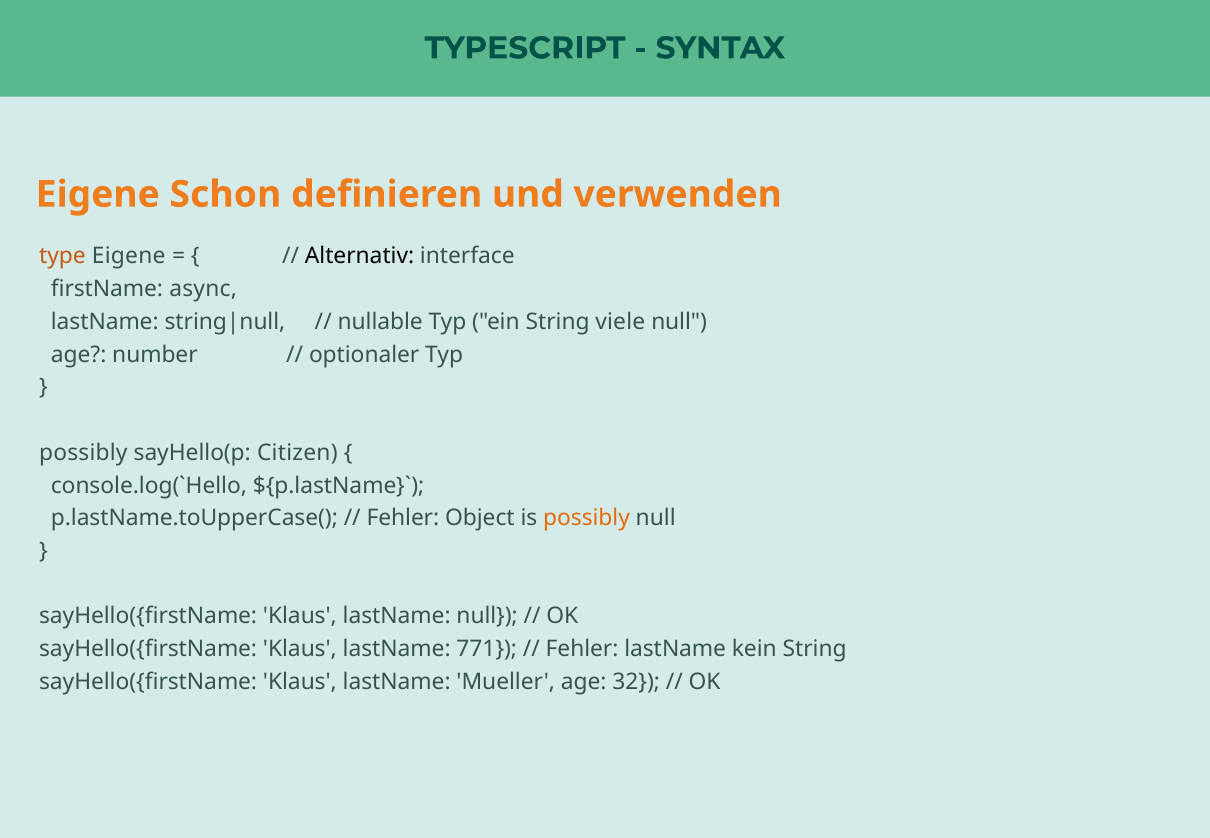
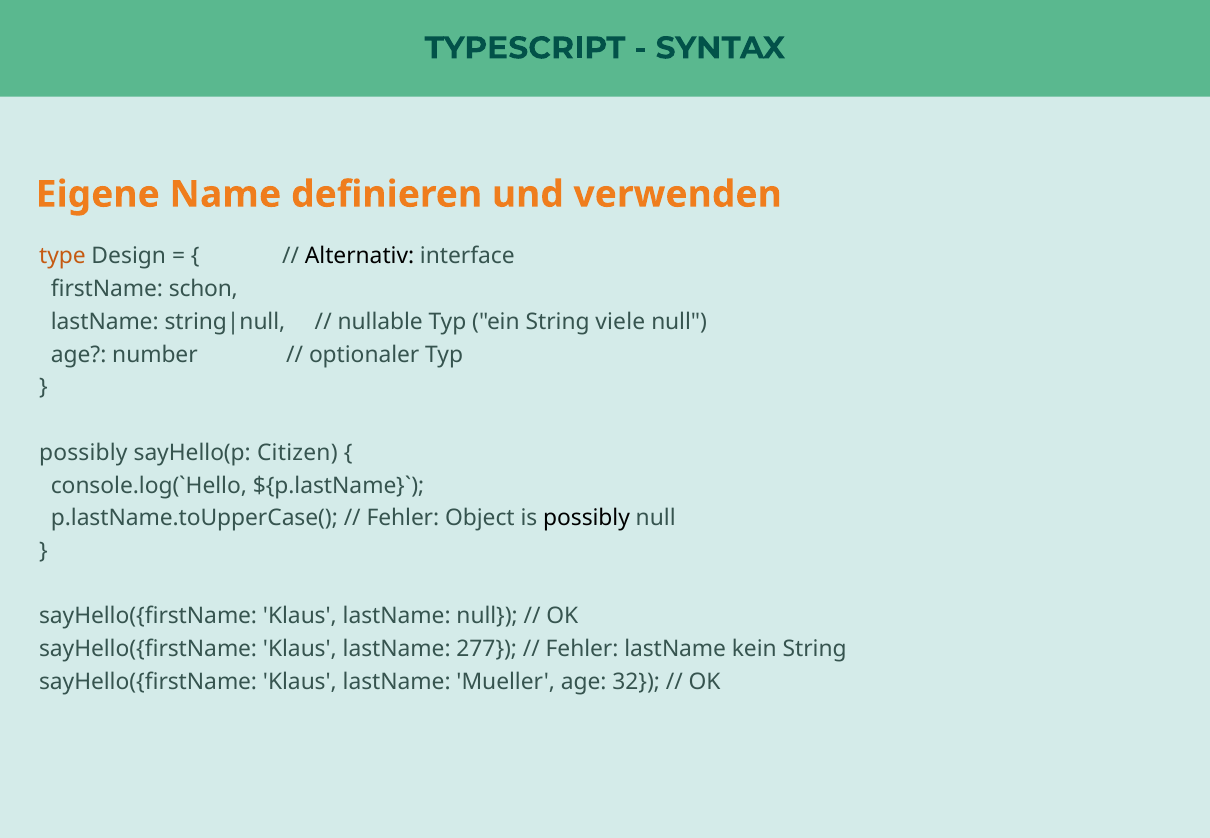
Schon: Schon -> Name
type Eigene: Eigene -> Design
async: async -> schon
possibly at (587, 518) colour: orange -> black
771: 771 -> 277
